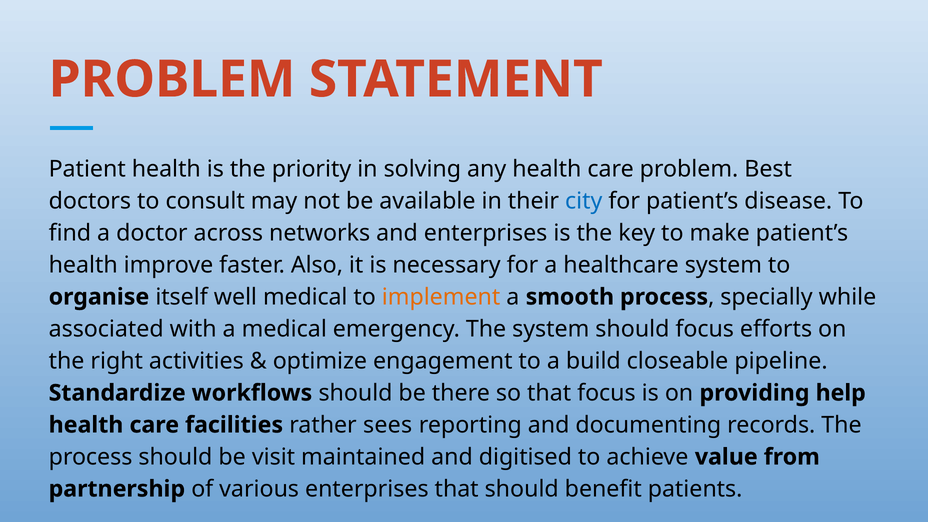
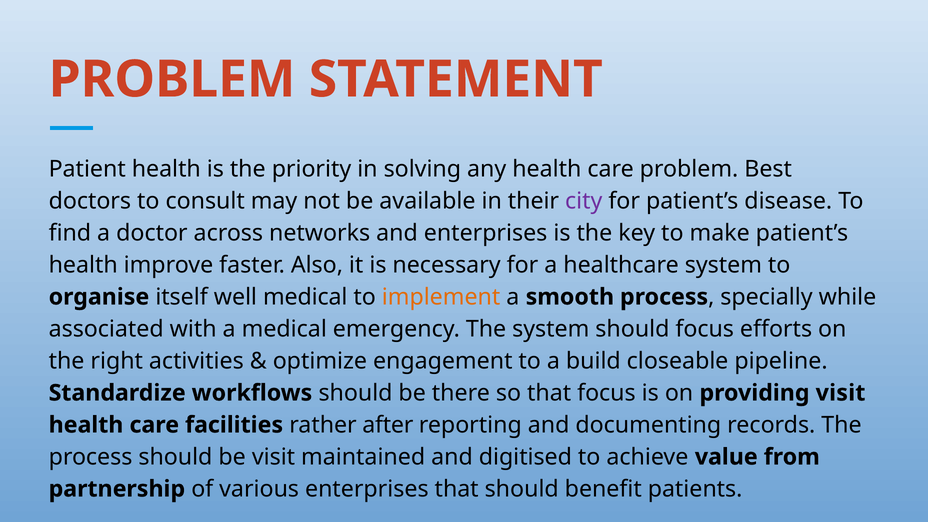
city colour: blue -> purple
providing help: help -> visit
sees: sees -> after
